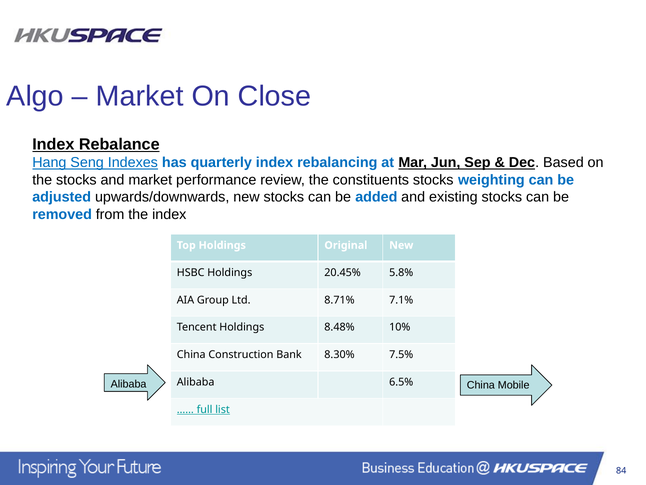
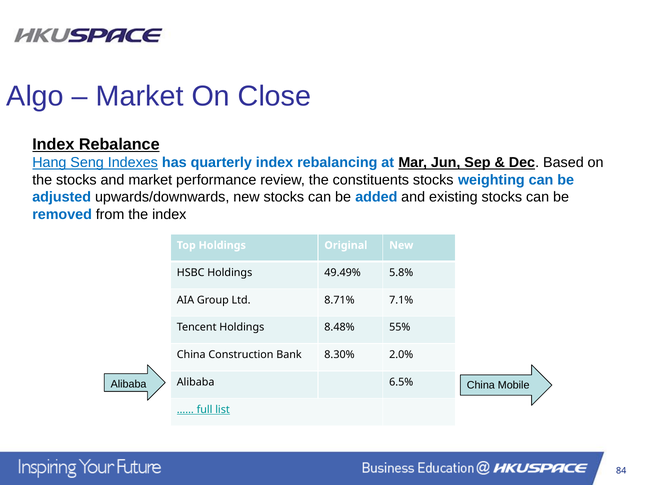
20.45%: 20.45% -> 49.49%
10%: 10% -> 55%
7.5%: 7.5% -> 2.0%
